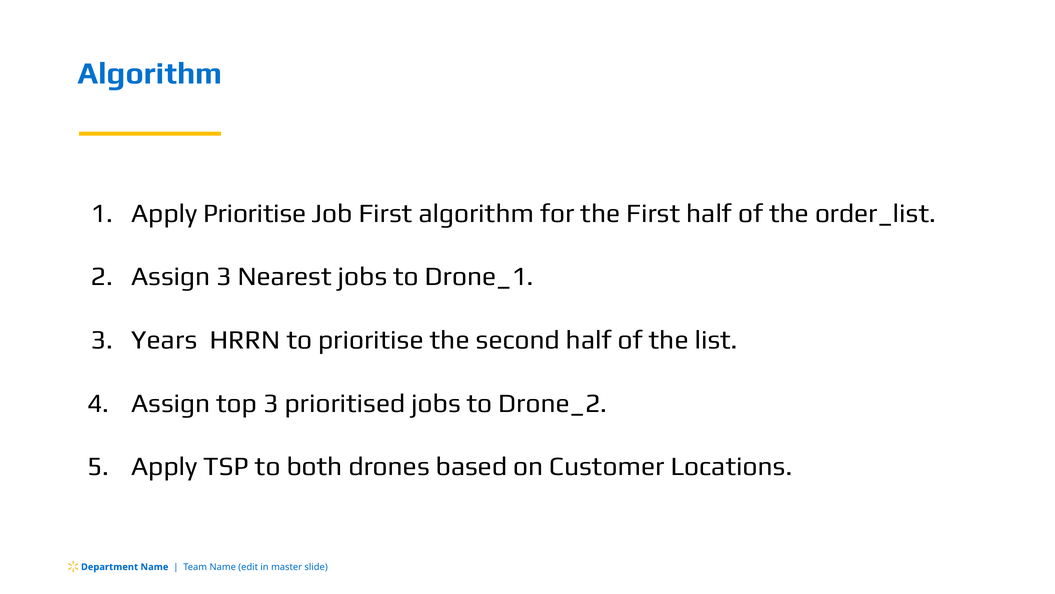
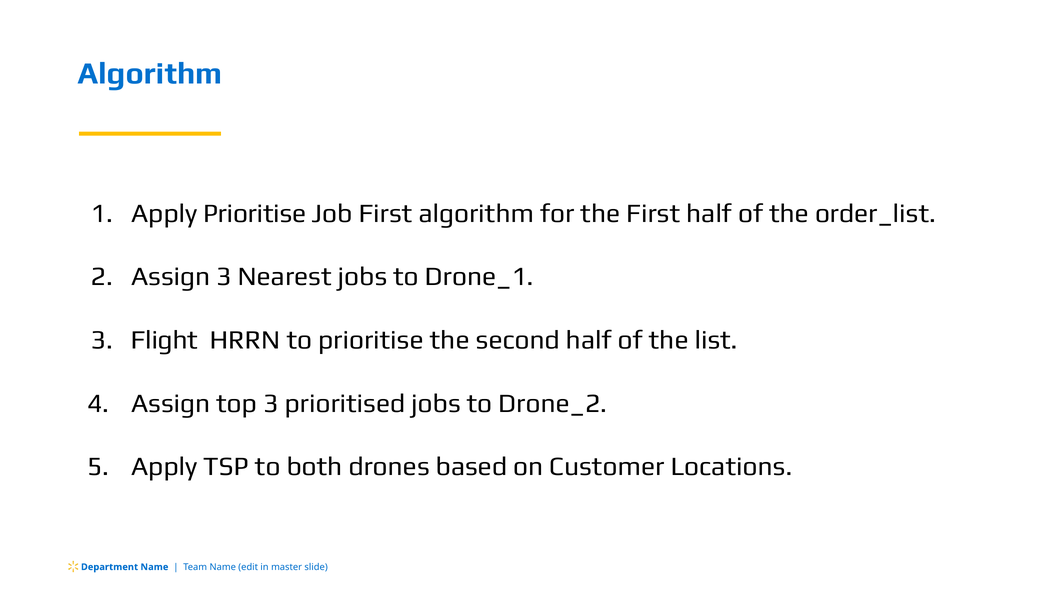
Years: Years -> Flight
